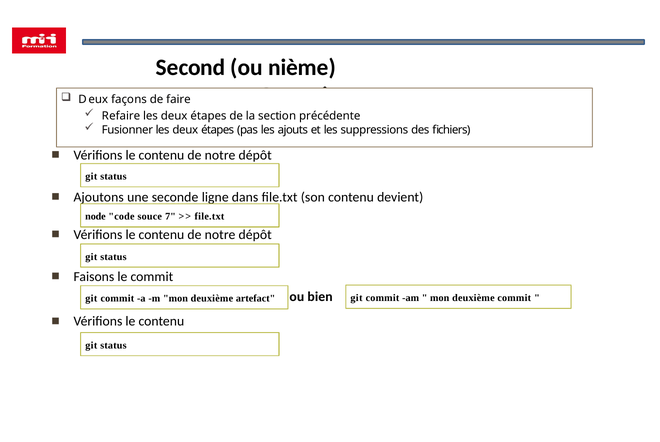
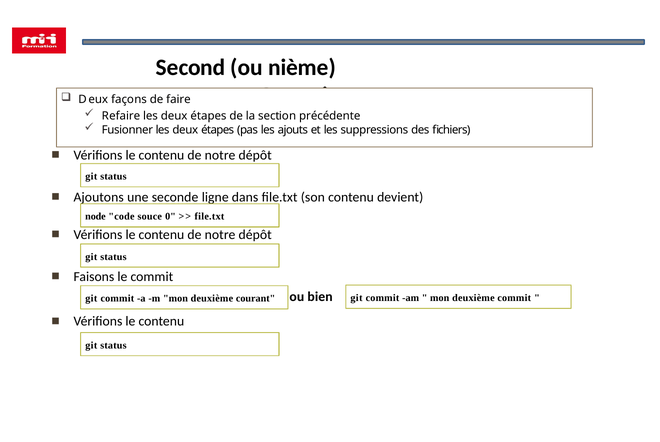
7: 7 -> 0
artefact: artefact -> courant
